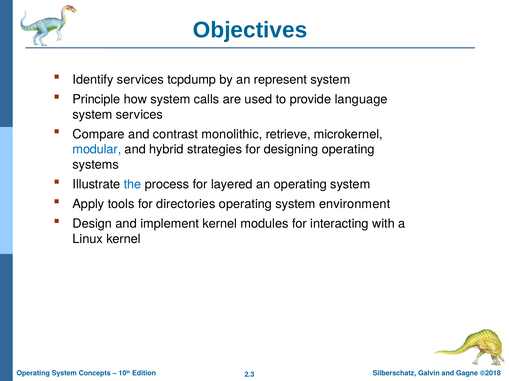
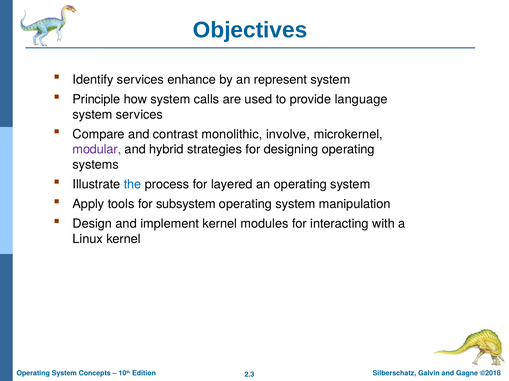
tcpdump: tcpdump -> enhance
retrieve: retrieve -> involve
modular colour: blue -> purple
directories: directories -> subsystem
environment: environment -> manipulation
